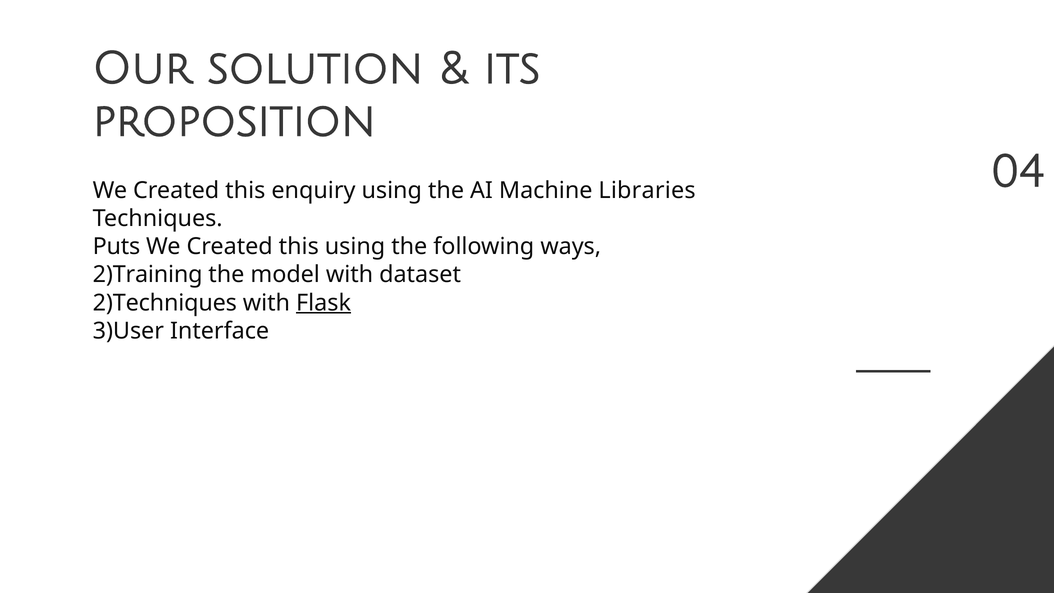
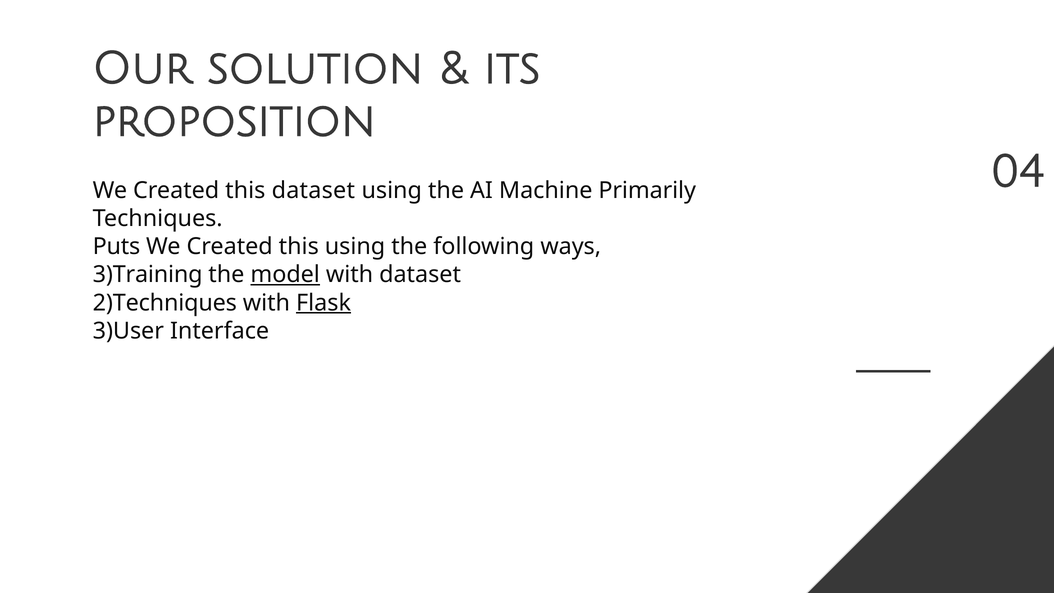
this enquiry: enquiry -> dataset
Libraries: Libraries -> Primarily
2)Training: 2)Training -> 3)Training
model underline: none -> present
